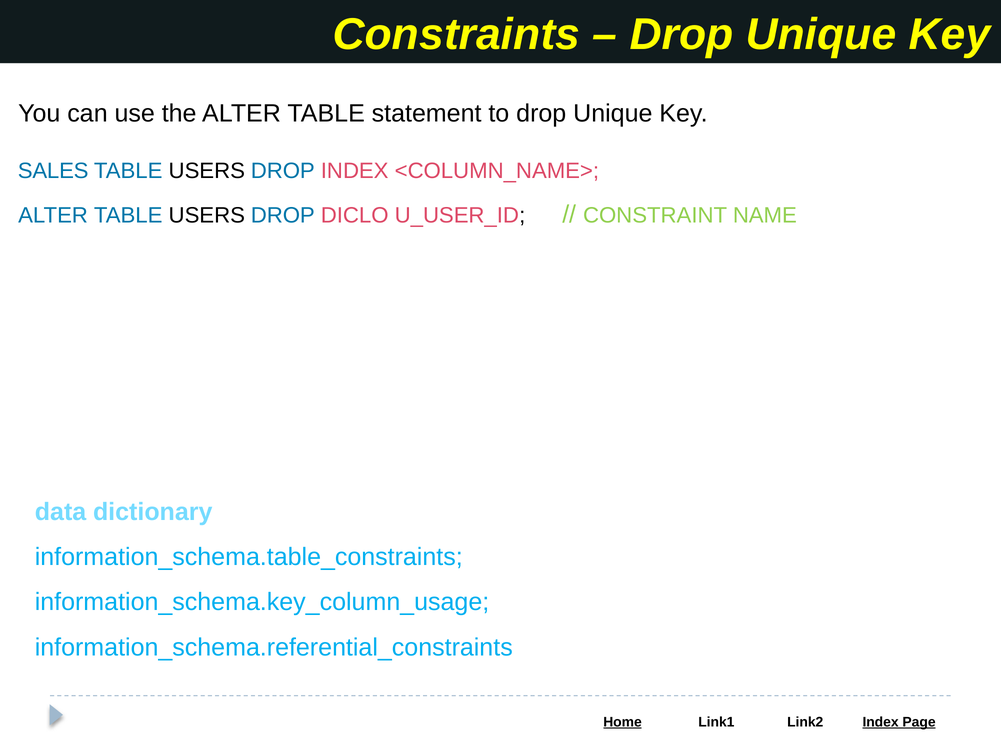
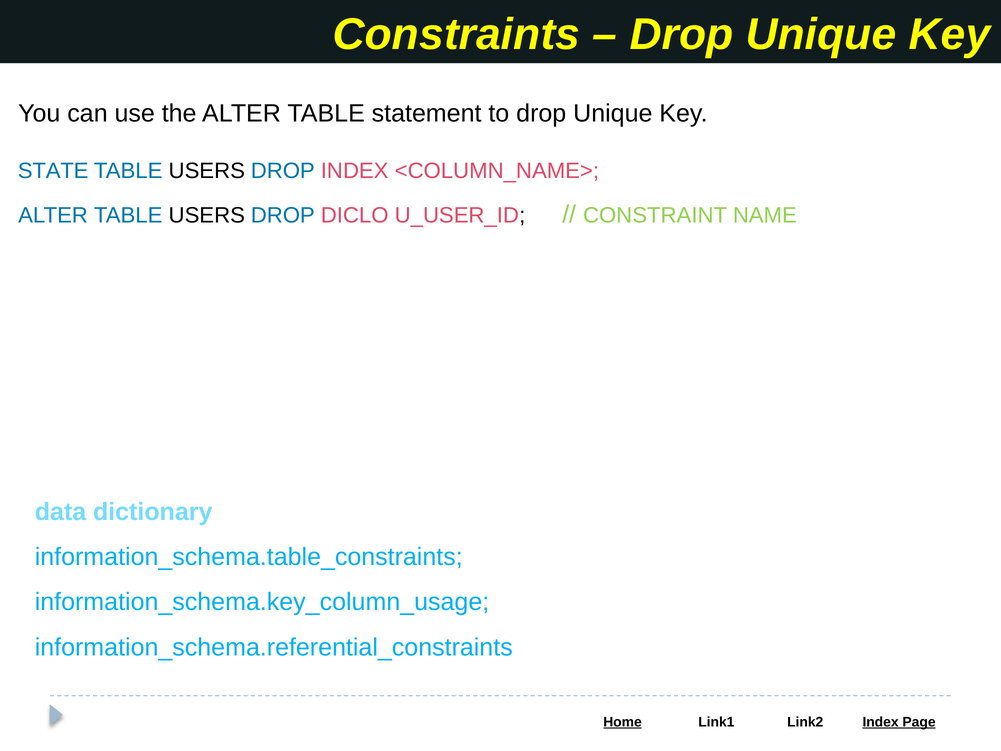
SALES: SALES -> STATE
